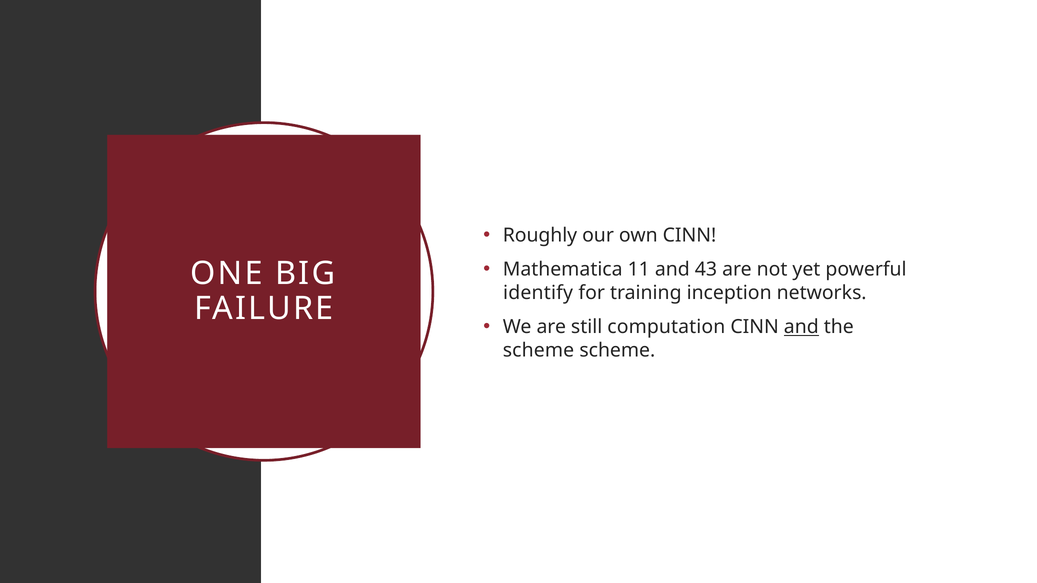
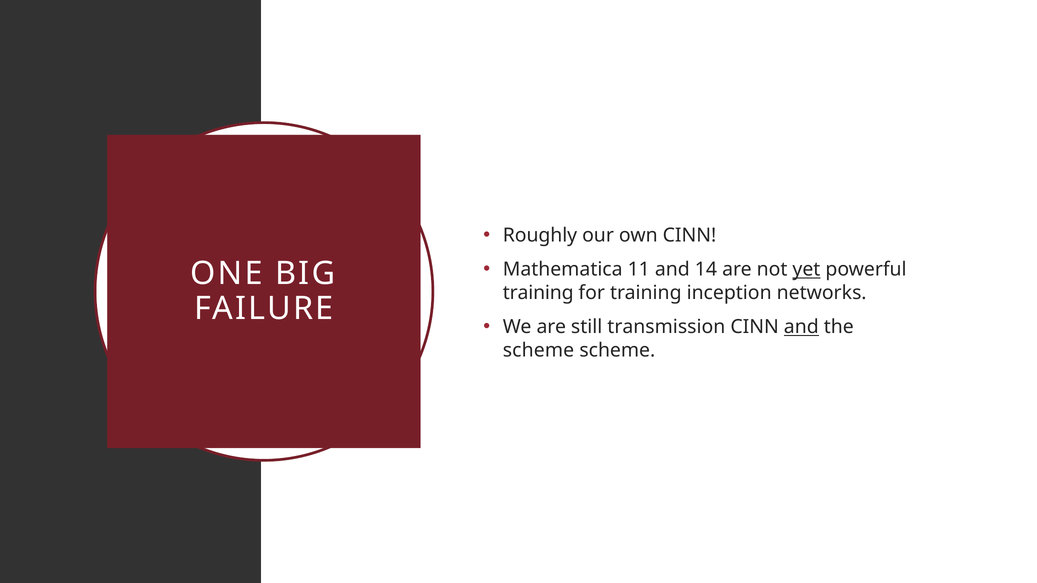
43: 43 -> 14
yet underline: none -> present
identify at (538, 293): identify -> training
computation: computation -> transmission
